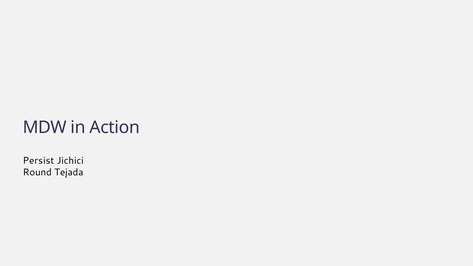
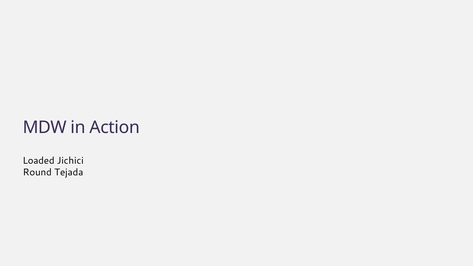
Persist: Persist -> Loaded
